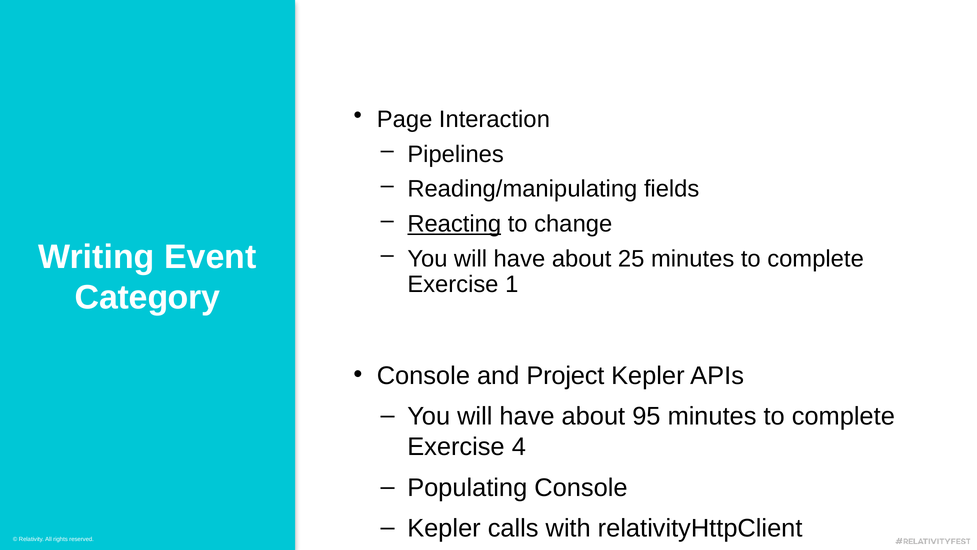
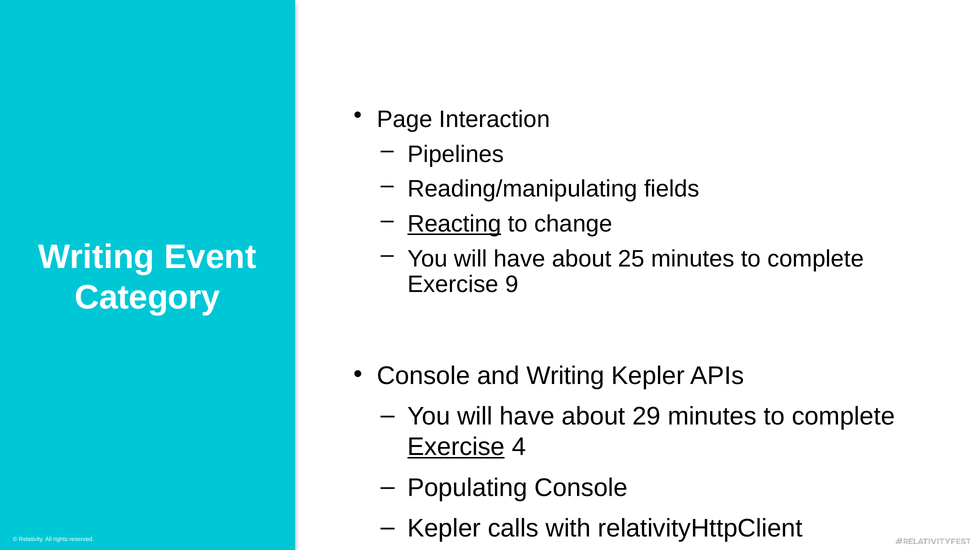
1: 1 -> 9
and Project: Project -> Writing
95: 95 -> 29
Exercise at (456, 447) underline: none -> present
